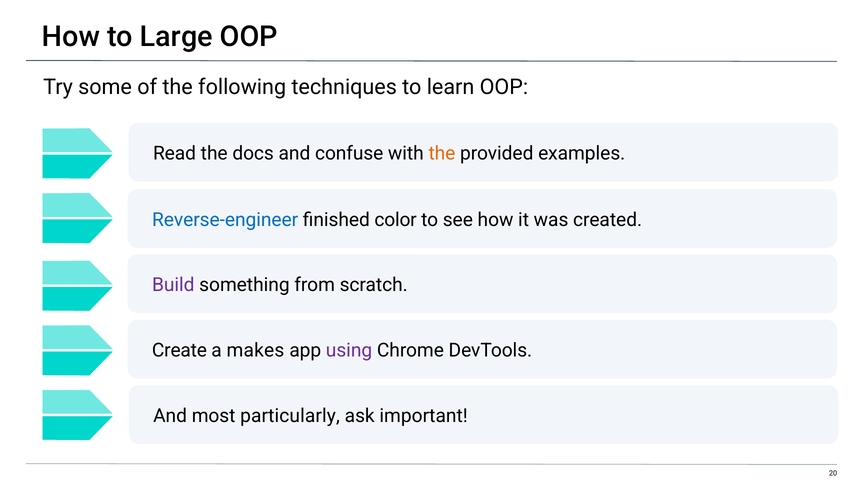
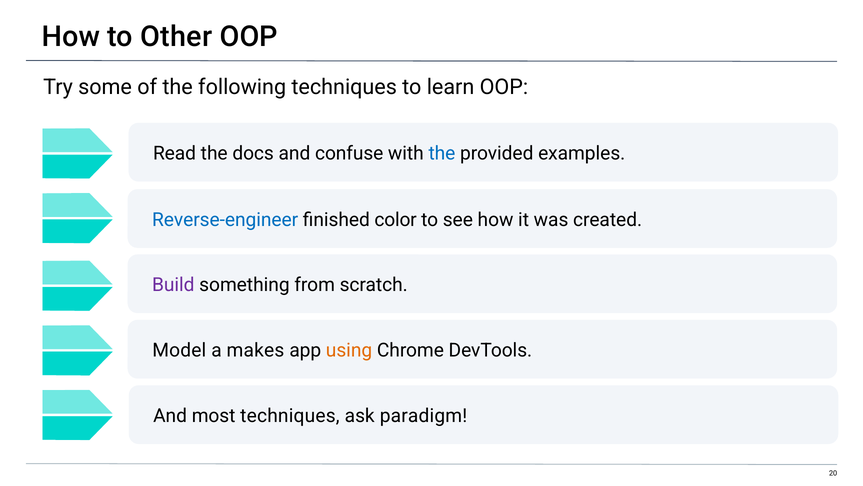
Large: Large -> Other
the at (442, 153) colour: orange -> blue
Create: Create -> Model
using colour: purple -> orange
most particularly: particularly -> techniques
important: important -> paradigm
